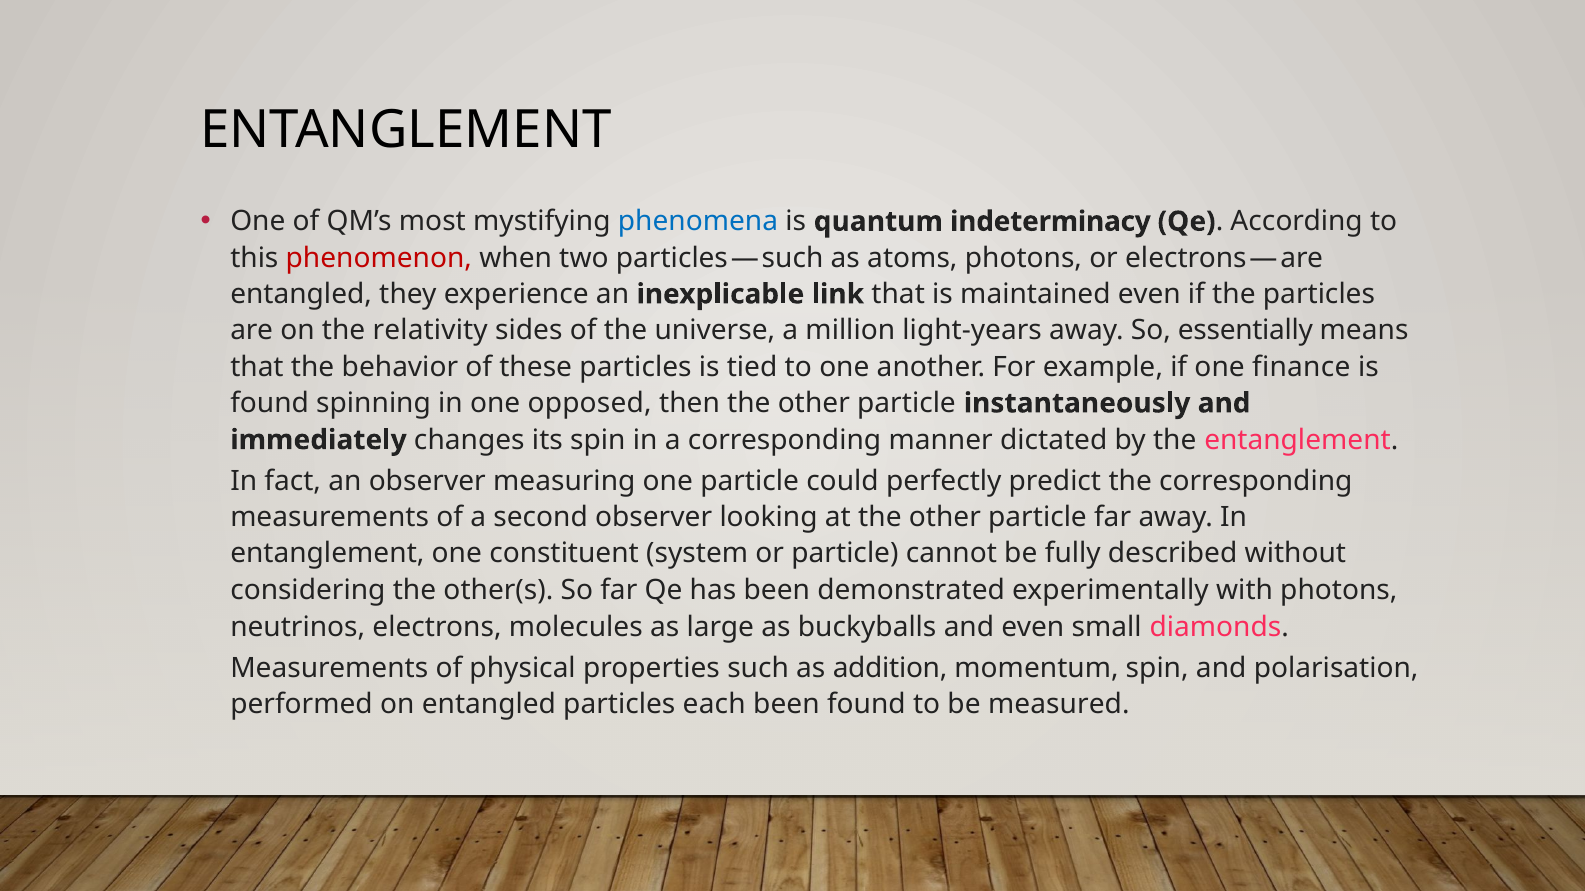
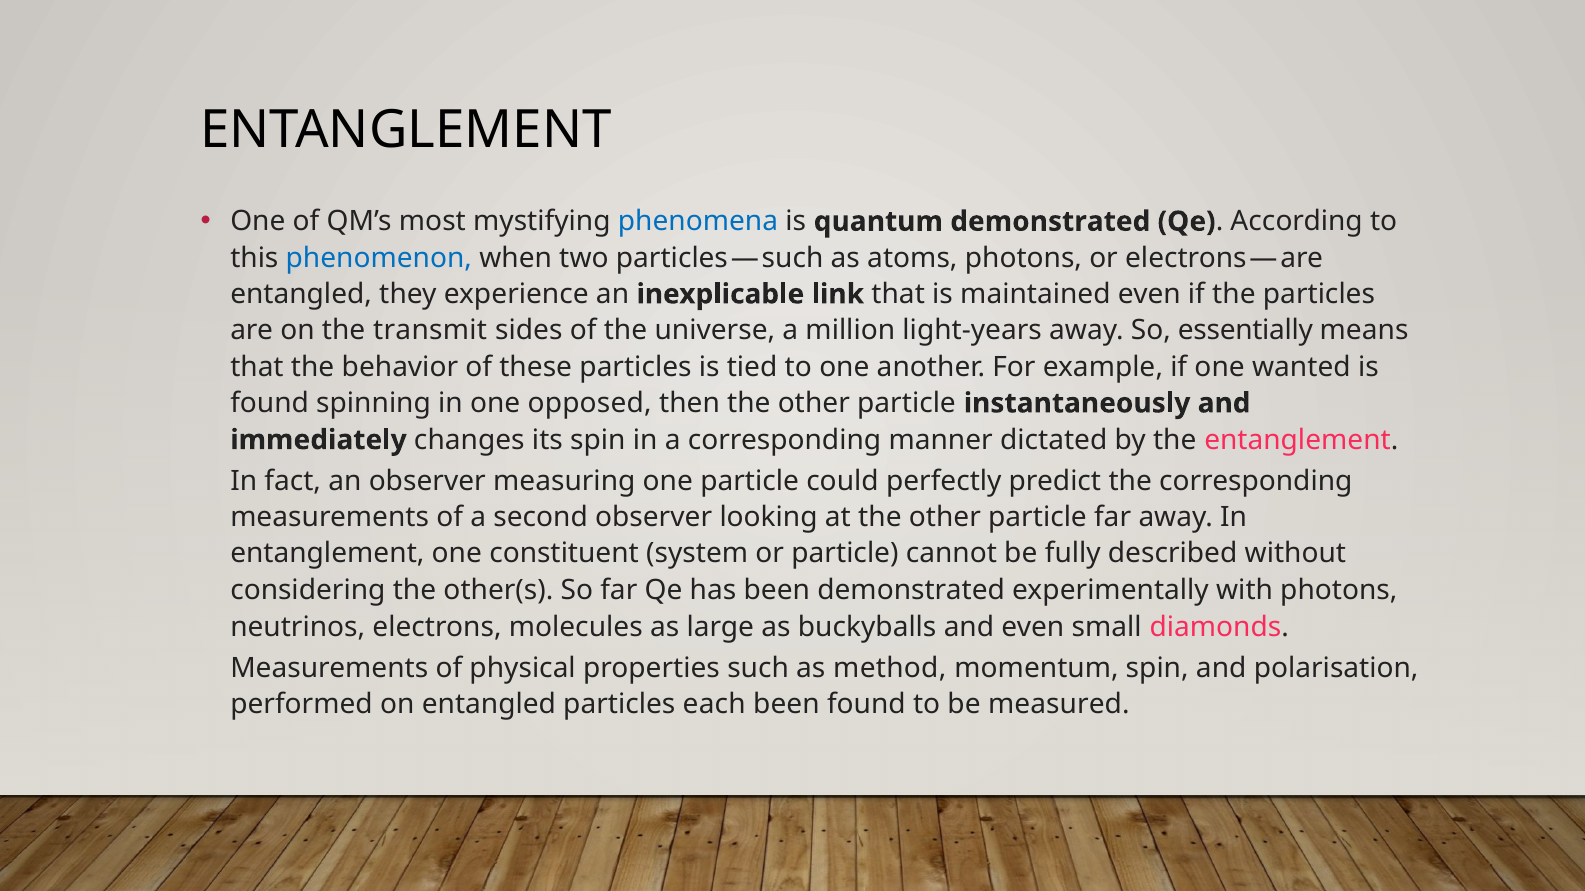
quantum indeterminacy: indeterminacy -> demonstrated
phenomenon colour: red -> blue
relativity: relativity -> transmit
finance: finance -> wanted
addition: addition -> method
